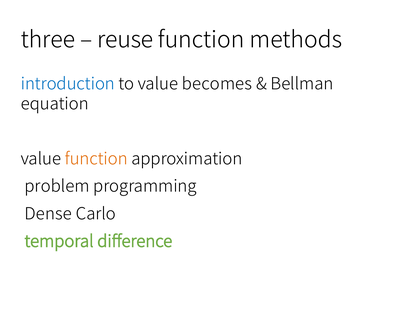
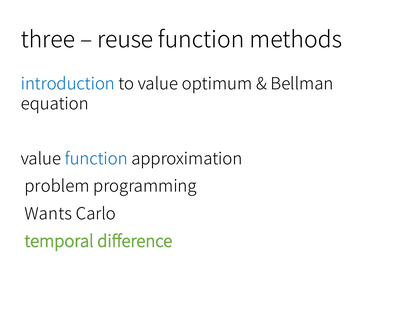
becomes: becomes -> optimum
function at (96, 159) colour: orange -> blue
Dense: Dense -> Wants
